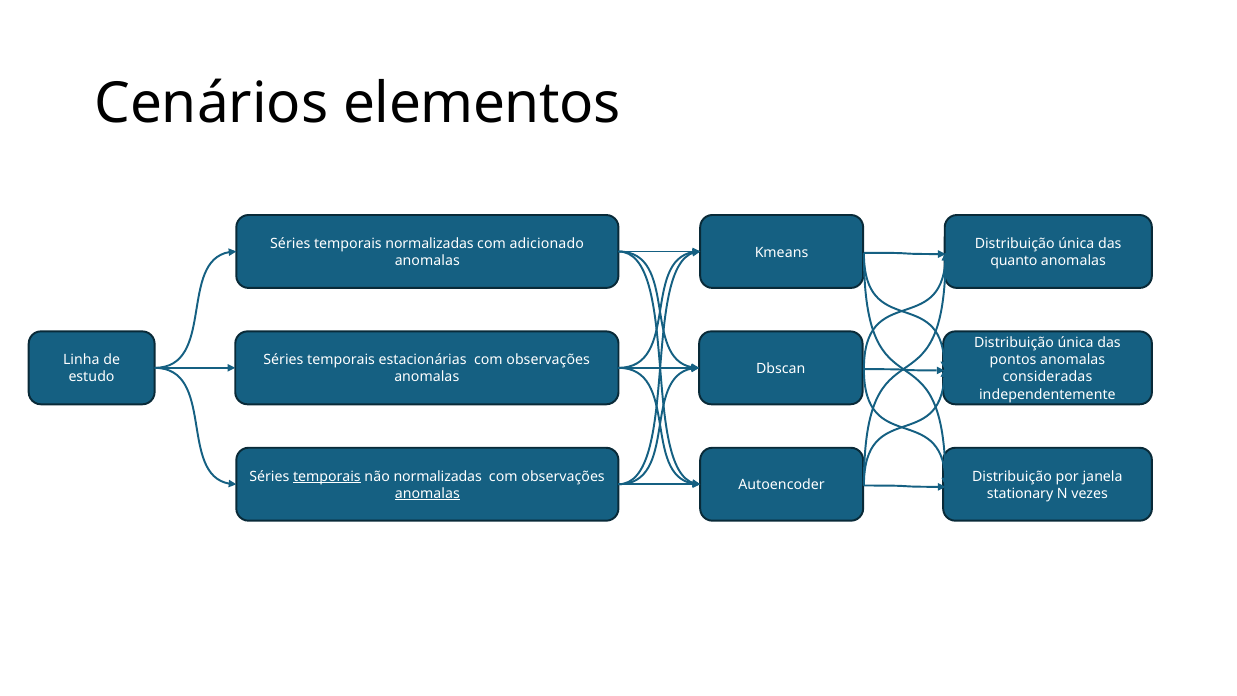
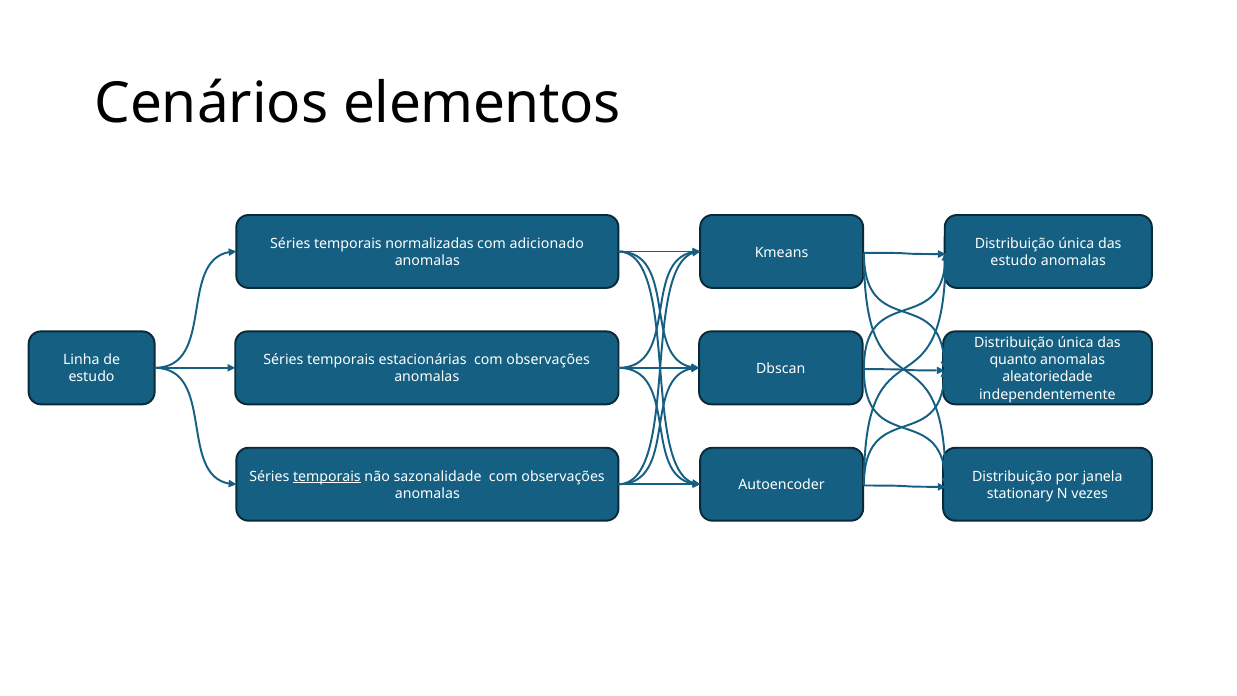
quanto at (1014, 261): quanto -> estudo
pontos: pontos -> quanto
consideradas: consideradas -> aleatoriedade
não normalizadas: normalizadas -> sazonalidade
anomalas at (427, 494) underline: present -> none
